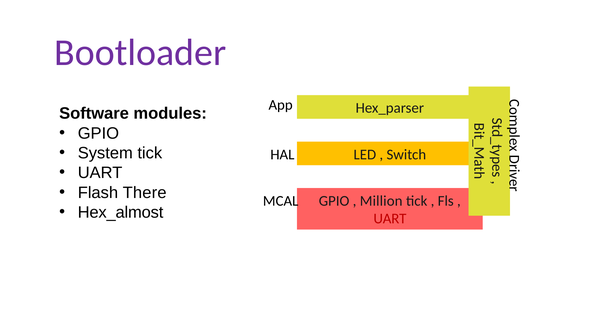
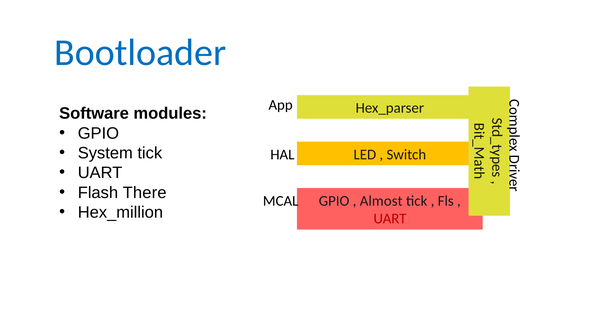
Bootloader colour: purple -> blue
Million: Million -> Almost
Hex_almost: Hex_almost -> Hex_million
